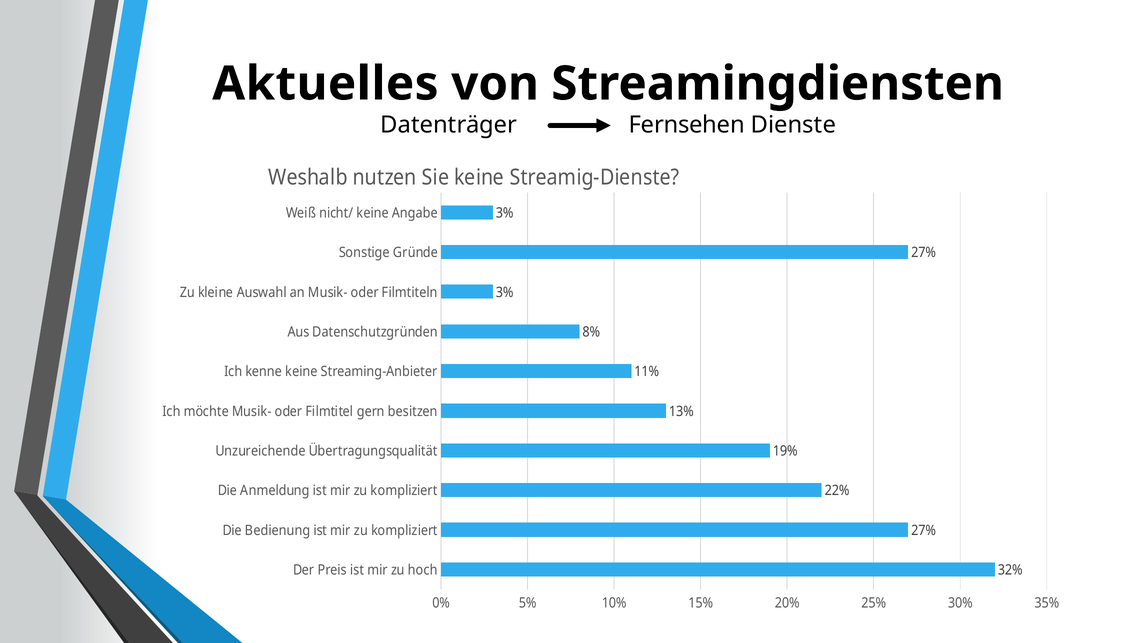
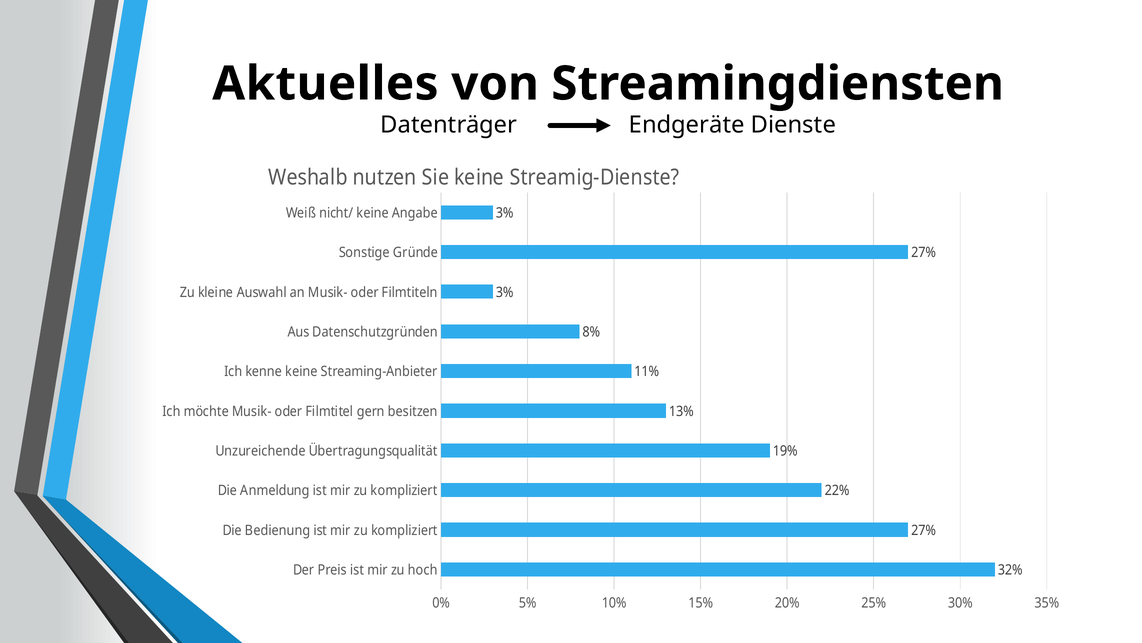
Fernsehen: Fernsehen -> Endgeräte
